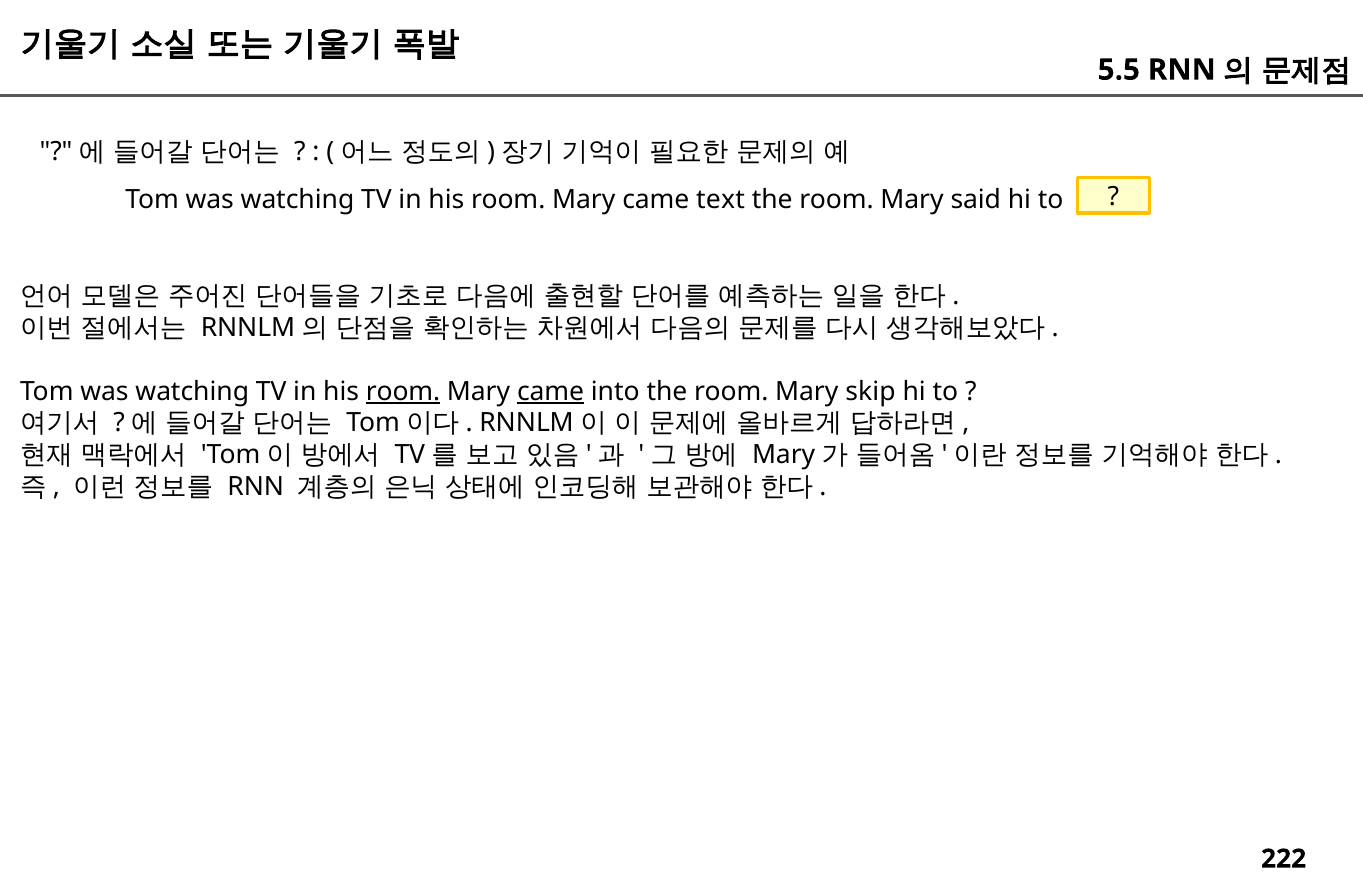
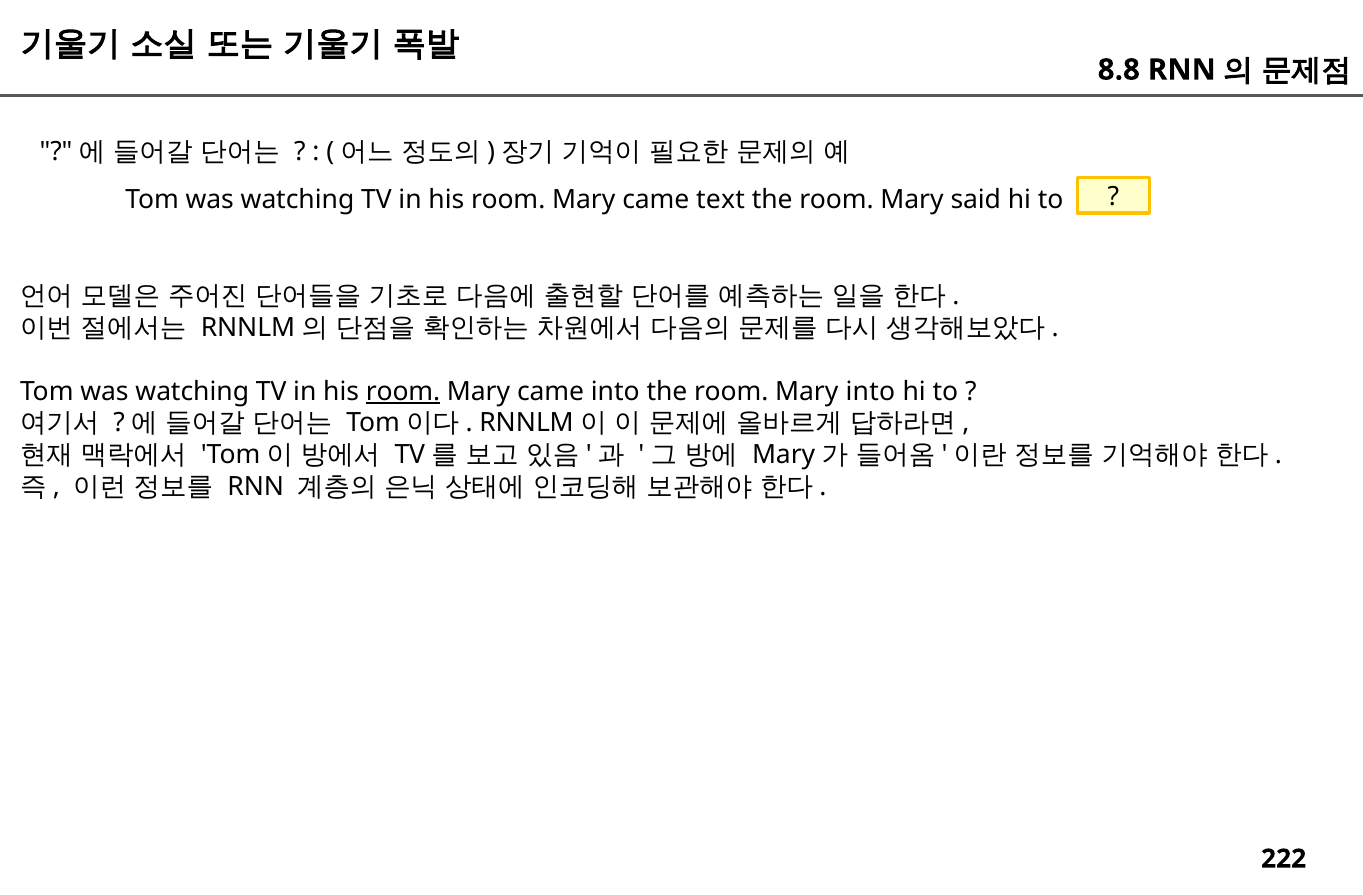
5.5: 5.5 -> 8.8
came at (551, 392) underline: present -> none
Mary skip: skip -> into
